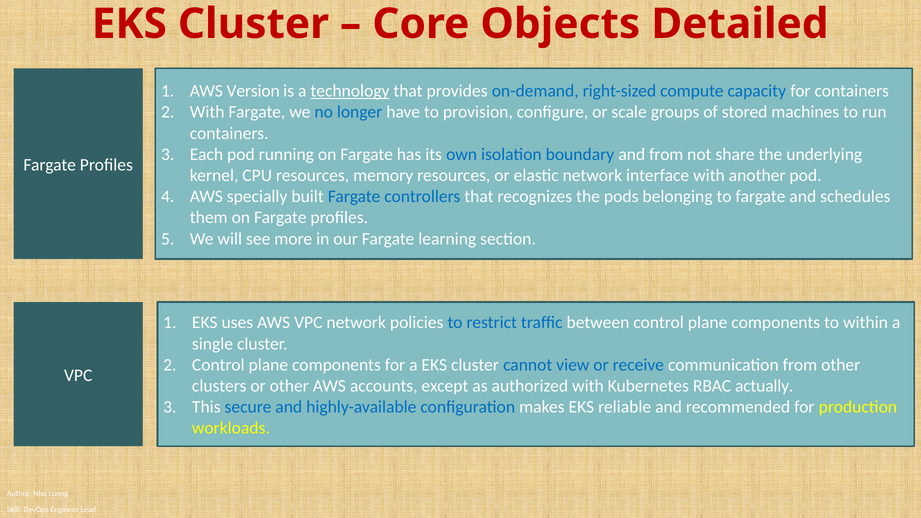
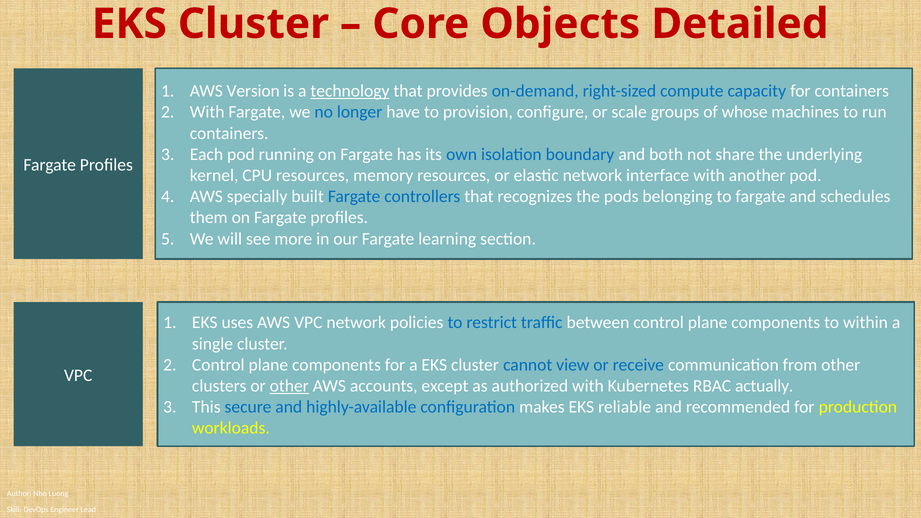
stored: stored -> whose
and from: from -> both
other at (289, 386) underline: none -> present
